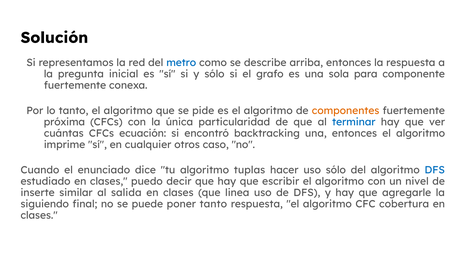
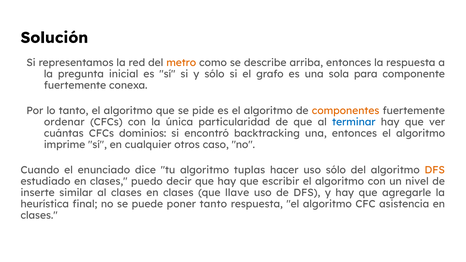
metro colour: blue -> orange
próxima: próxima -> ordenar
ecuación: ecuación -> dominios
DFS at (435, 170) colour: blue -> orange
al salida: salida -> clases
linea: linea -> llave
siguiendo: siguiendo -> heurística
cobertura: cobertura -> asistencia
